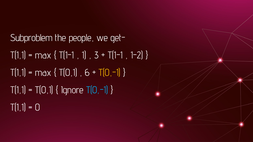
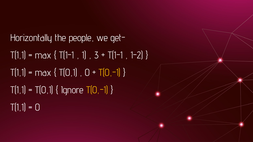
Subproblem: Subproblem -> Horizontally
6 at (87, 73): 6 -> 0
T(0,-1 at (97, 90) colour: light blue -> yellow
